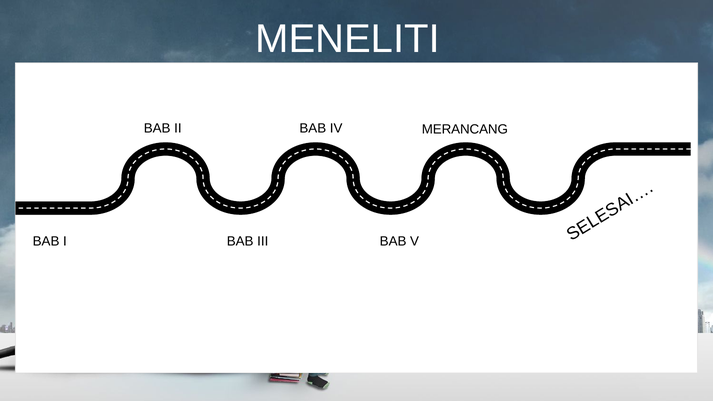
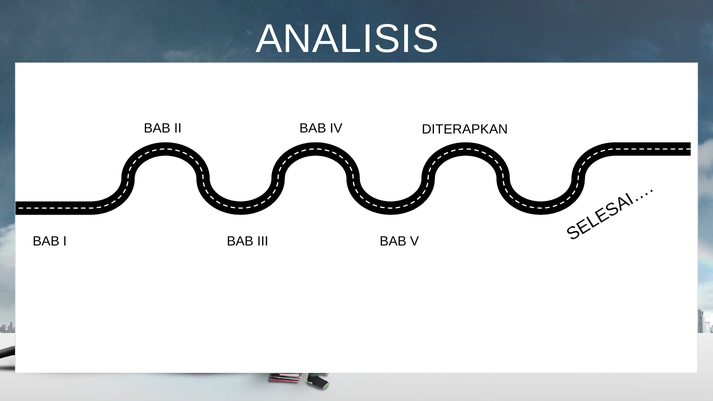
MENELITI: MENELITI -> ANALISIS
MERANCANG: MERANCANG -> DITERAPKAN
